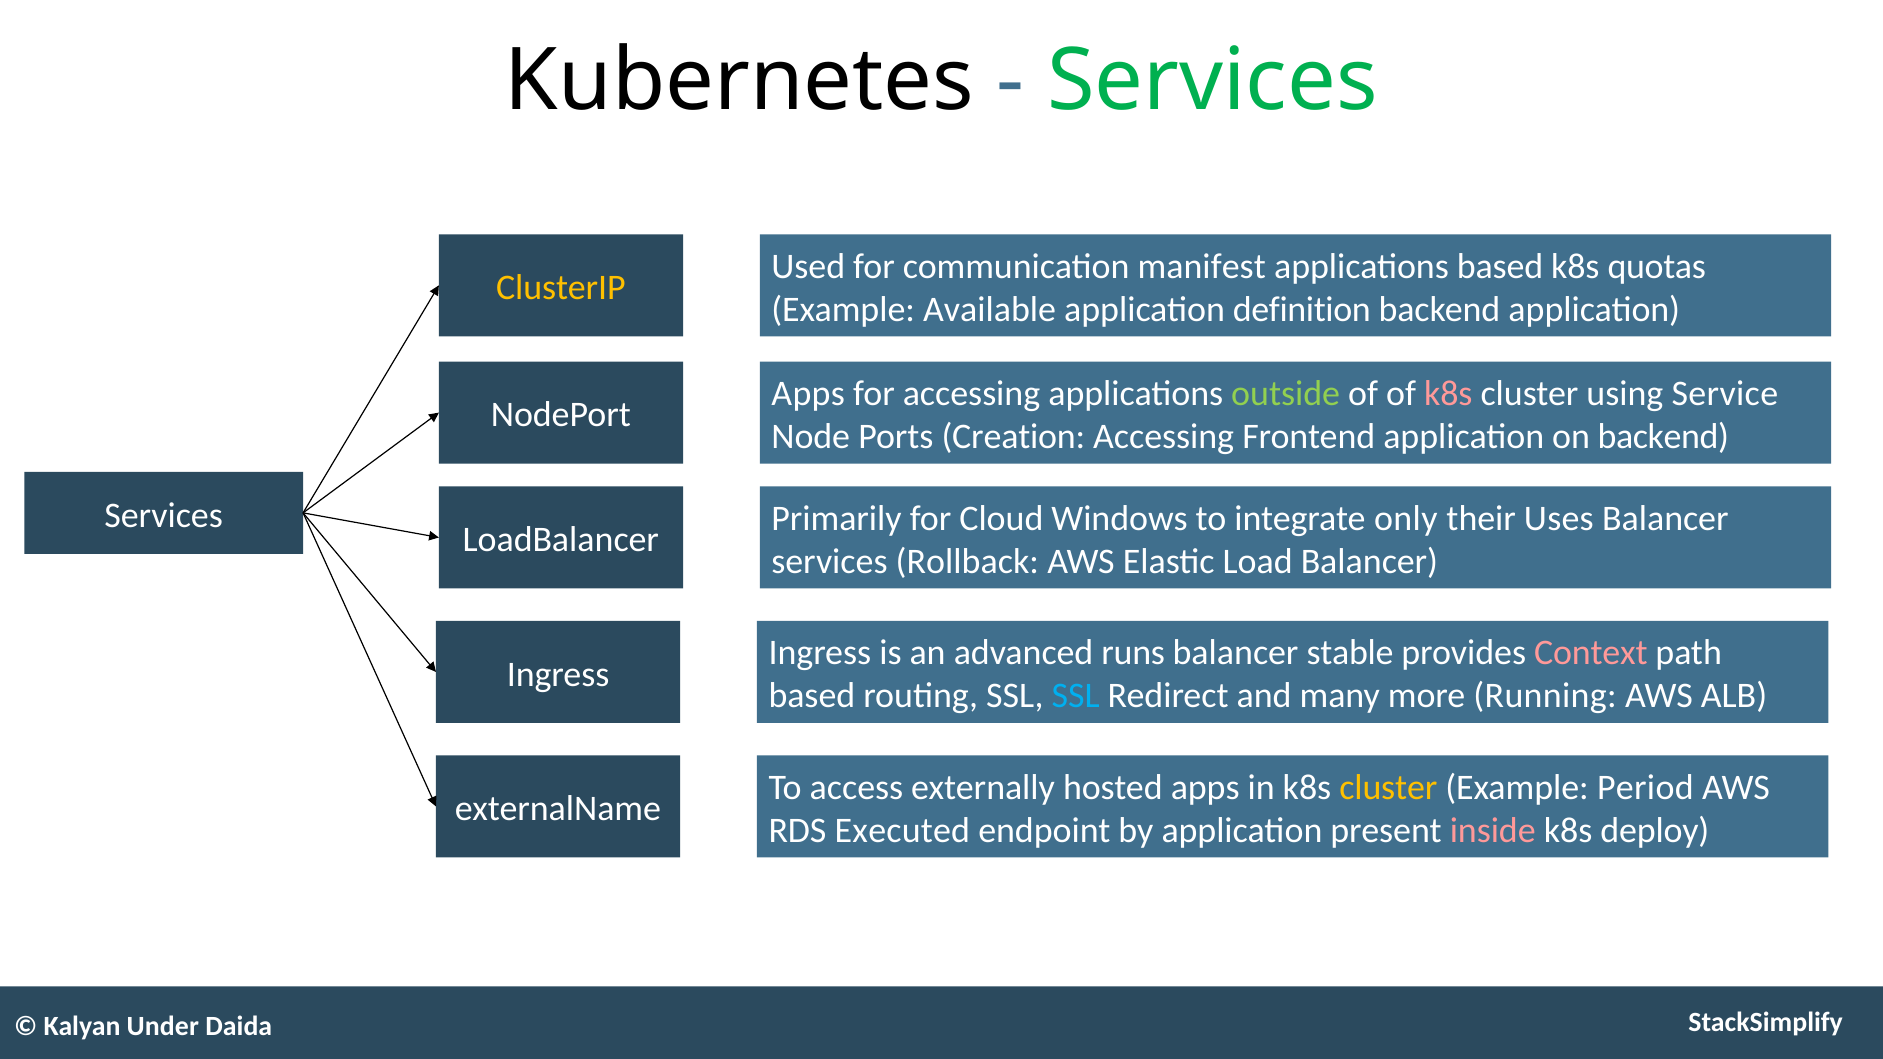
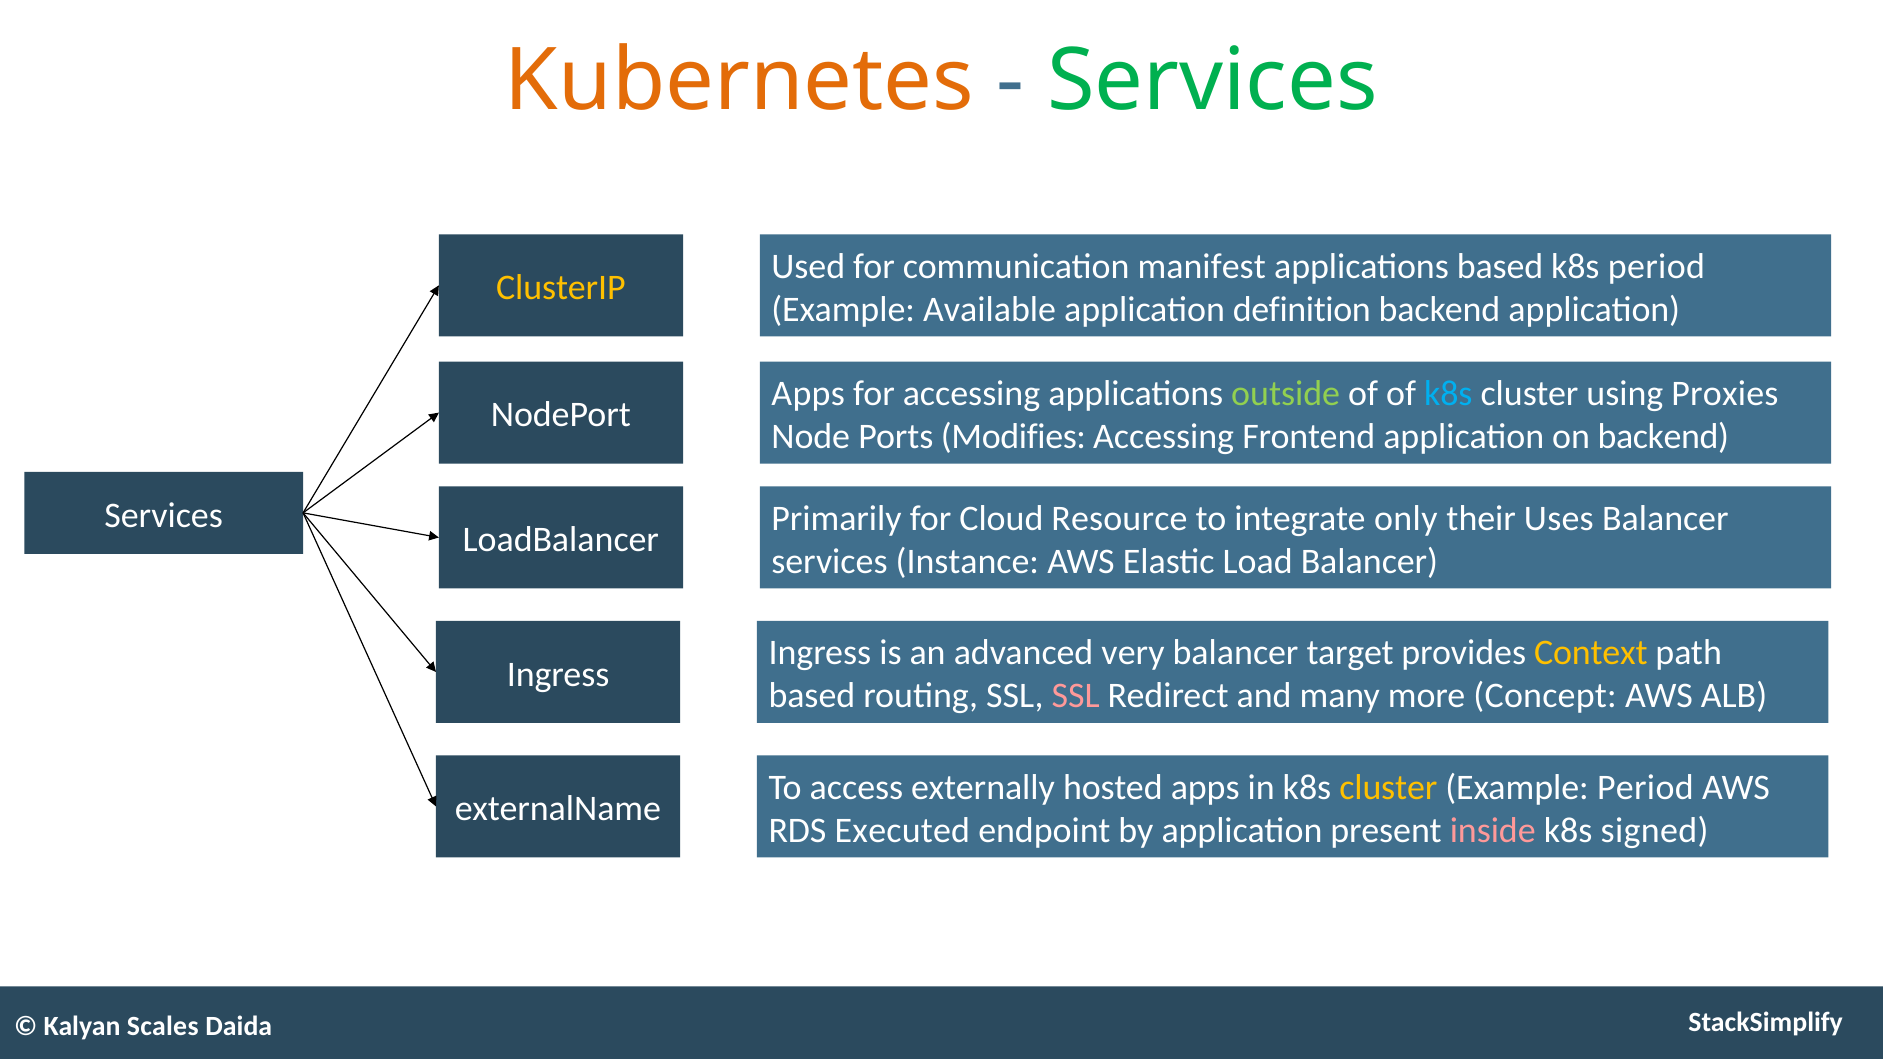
Kubernetes colour: black -> orange
k8s quotas: quotas -> period
k8s at (1448, 394) colour: pink -> light blue
Service: Service -> Proxies
Creation: Creation -> Modifies
Windows: Windows -> Resource
Rollback: Rollback -> Instance
runs: runs -> very
stable: stable -> target
Context colour: pink -> yellow
SSL at (1076, 696) colour: light blue -> pink
Running: Running -> Concept
deploy: deploy -> signed
Under: Under -> Scales
